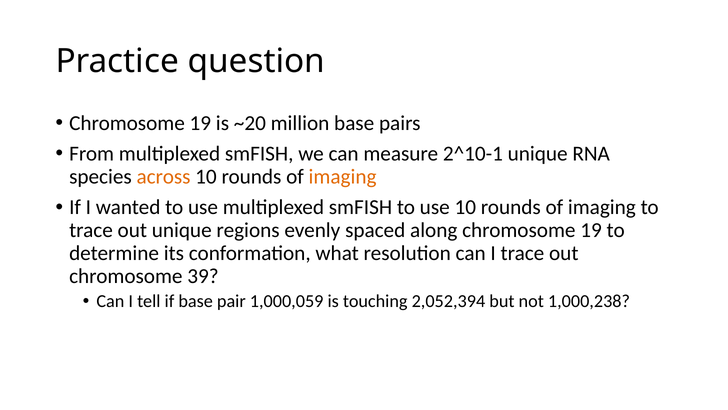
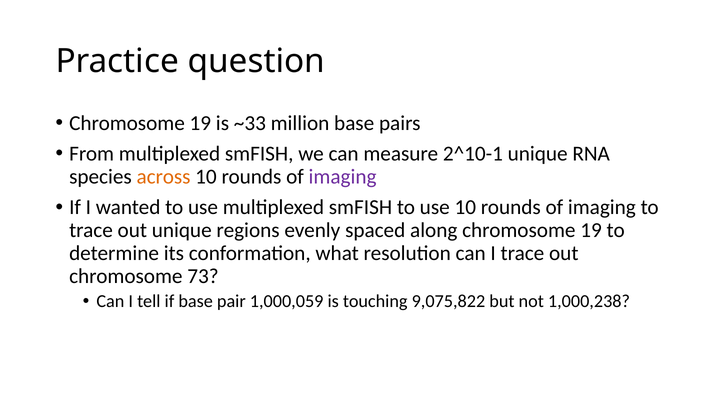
~20: ~20 -> ~33
imaging at (343, 177) colour: orange -> purple
39: 39 -> 73
2,052,394: 2,052,394 -> 9,075,822
